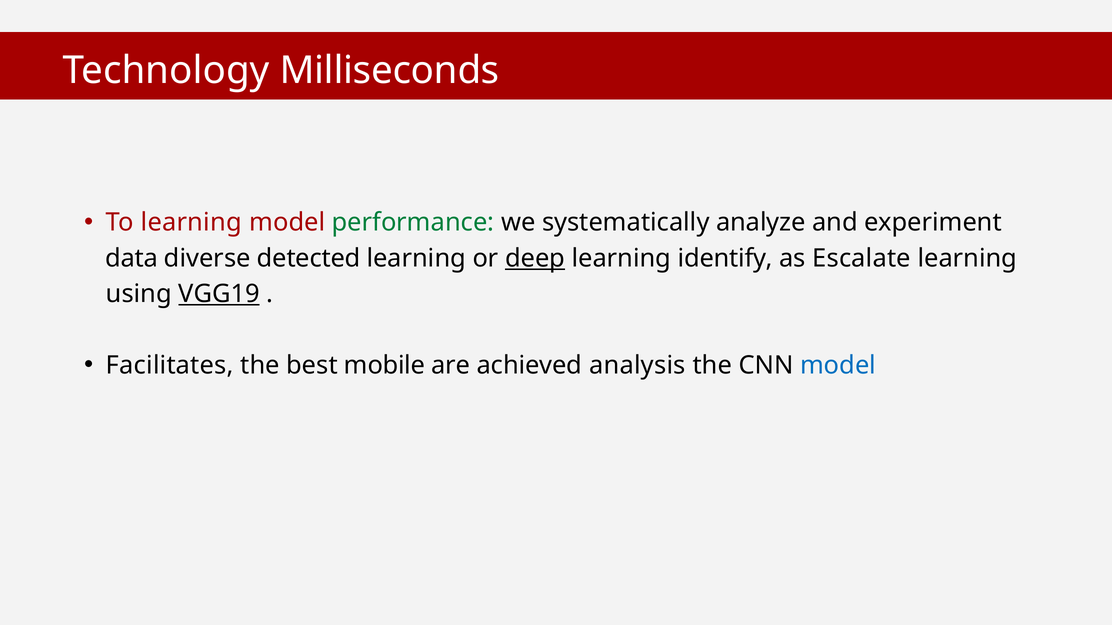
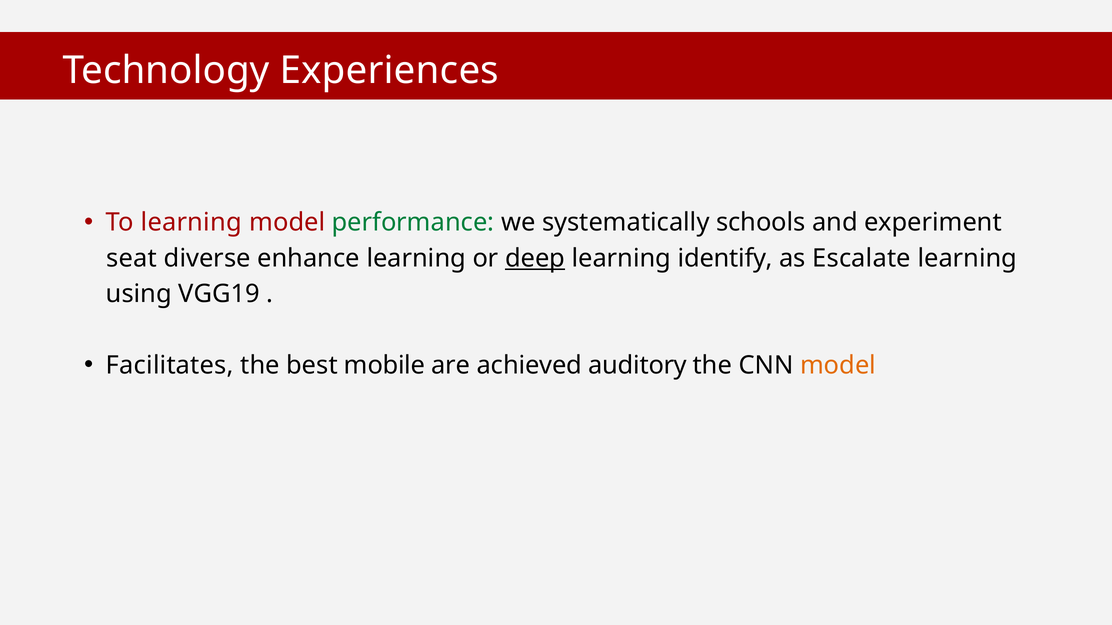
Milliseconds: Milliseconds -> Experiences
analyze: analyze -> schools
data: data -> seat
detected: detected -> enhance
VGG19 underline: present -> none
analysis: analysis -> auditory
model at (838, 365) colour: blue -> orange
